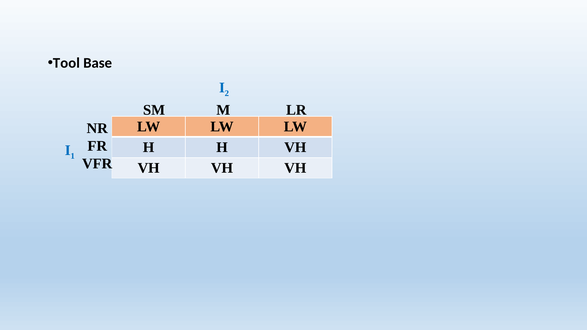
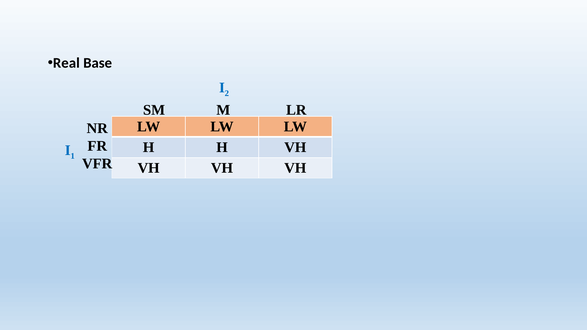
Tool: Tool -> Real
